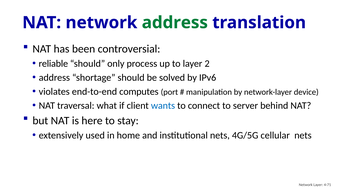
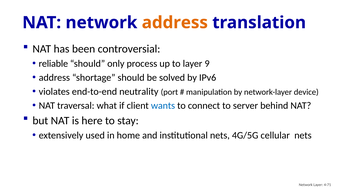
address at (175, 23) colour: green -> orange
2: 2 -> 9
computes: computes -> neutrality
